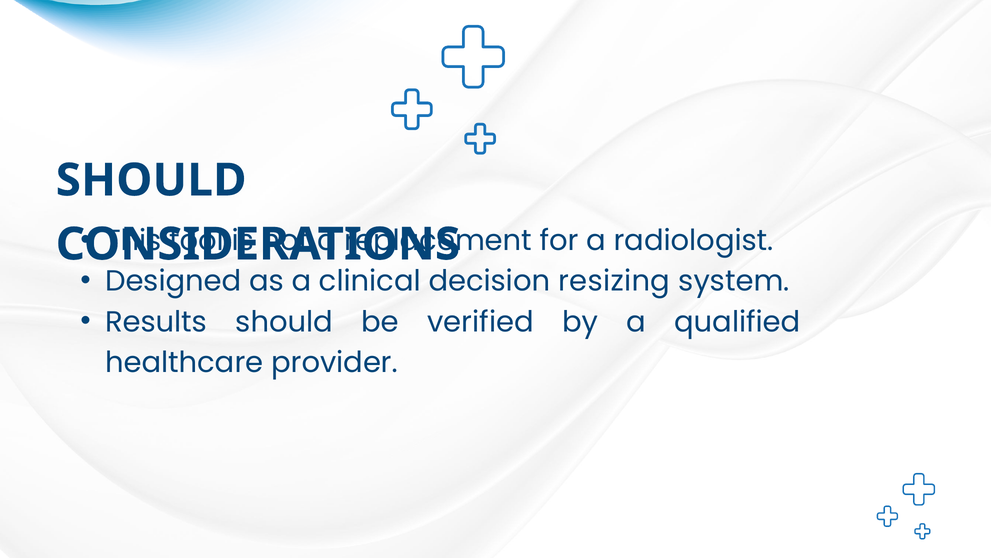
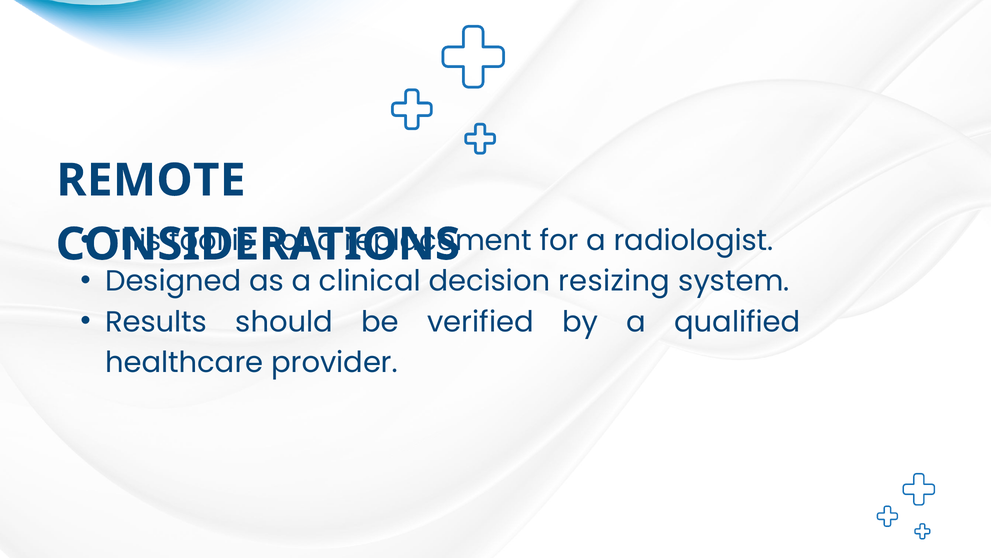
SHOULD at (151, 180): SHOULD -> REMOTE
